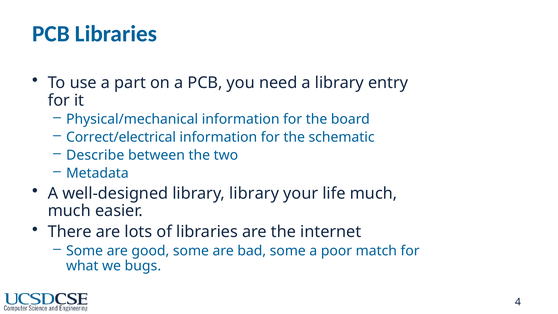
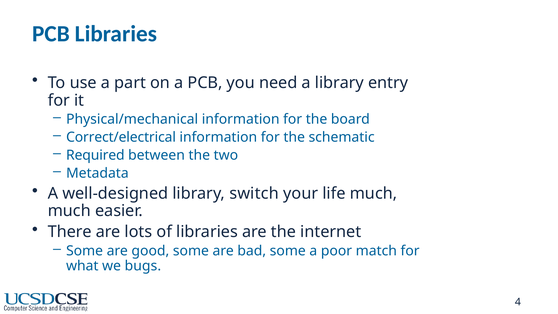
Describe: Describe -> Required
library library: library -> switch
